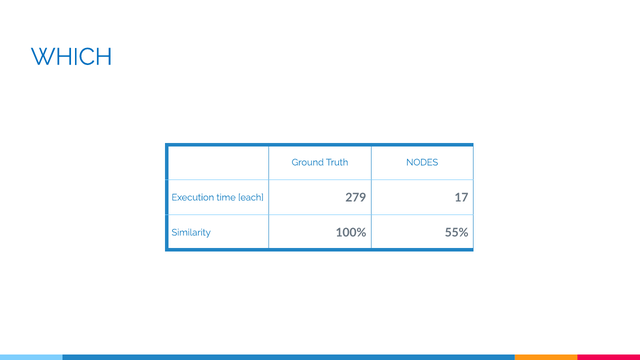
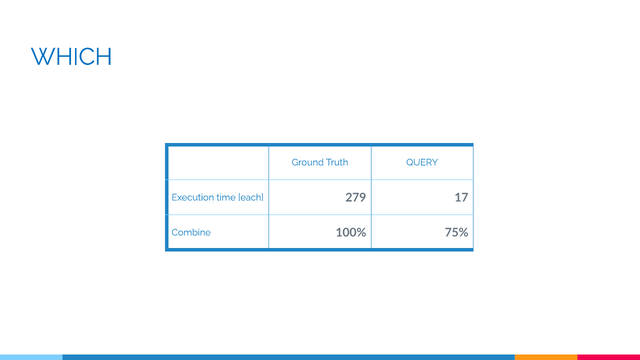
NODES: NODES -> QUERY
Similarity: Similarity -> Combine
55%: 55% -> 75%
